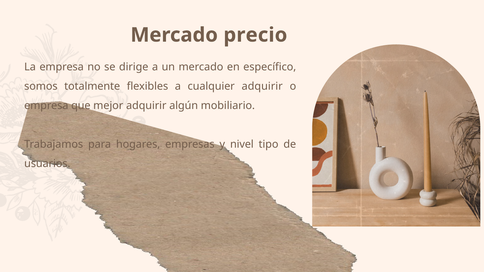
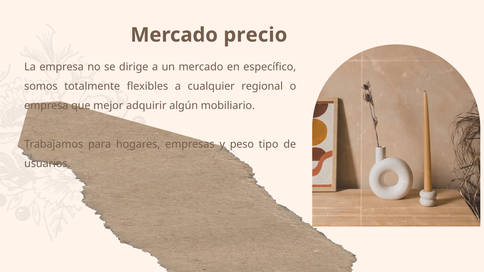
cualquier adquirir: adquirir -> regional
nivel: nivel -> peso
